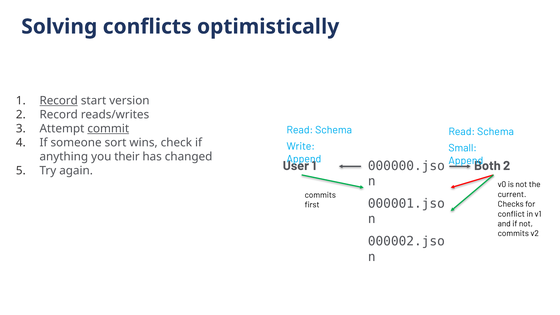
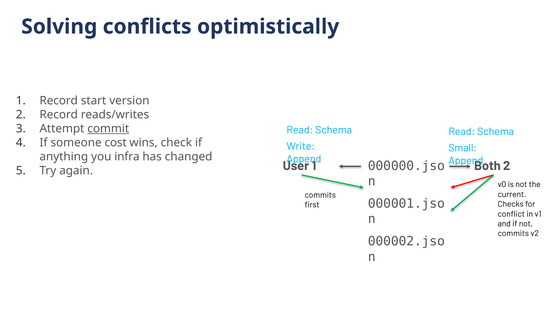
Record at (59, 101) underline: present -> none
sort: sort -> cost
their: their -> infra
